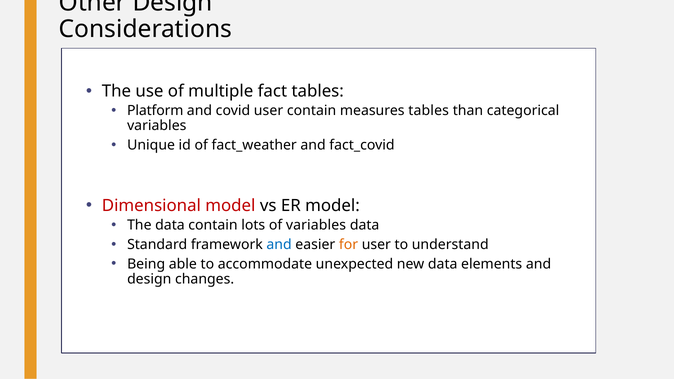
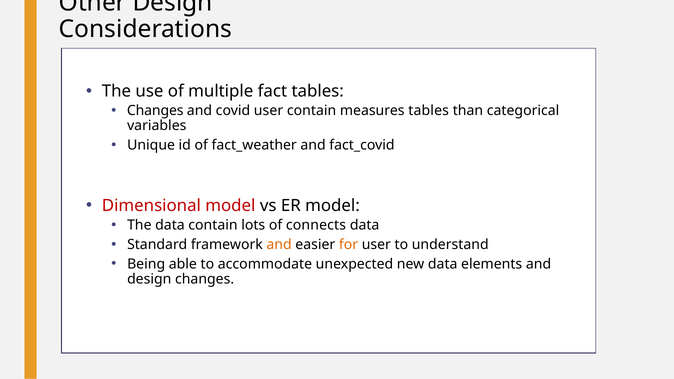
Platform at (155, 111): Platform -> Changes
of variables: variables -> connects
and at (279, 245) colour: blue -> orange
